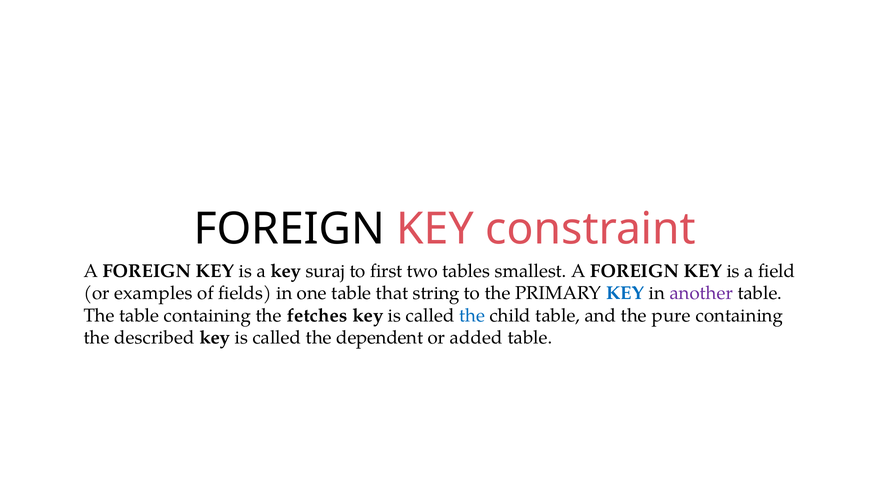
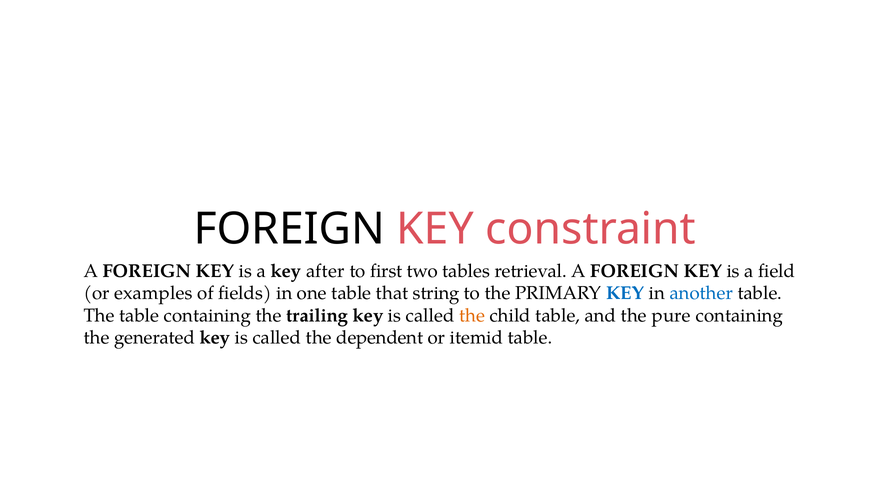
suraj: suraj -> after
smallest: smallest -> retrieval
another colour: purple -> blue
fetches: fetches -> trailing
the at (472, 315) colour: blue -> orange
described: described -> generated
added: added -> itemid
